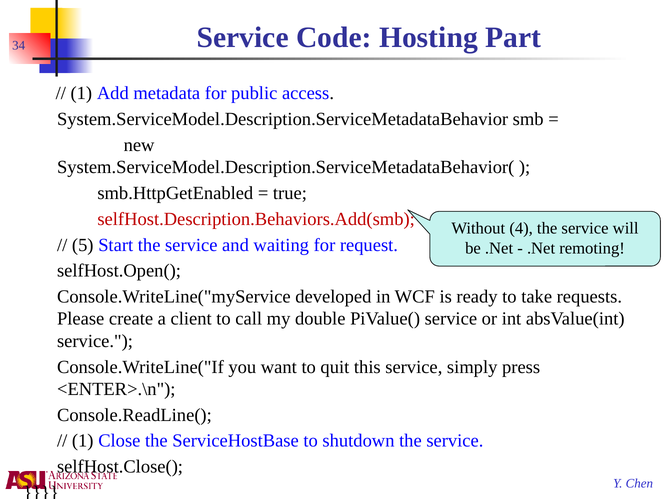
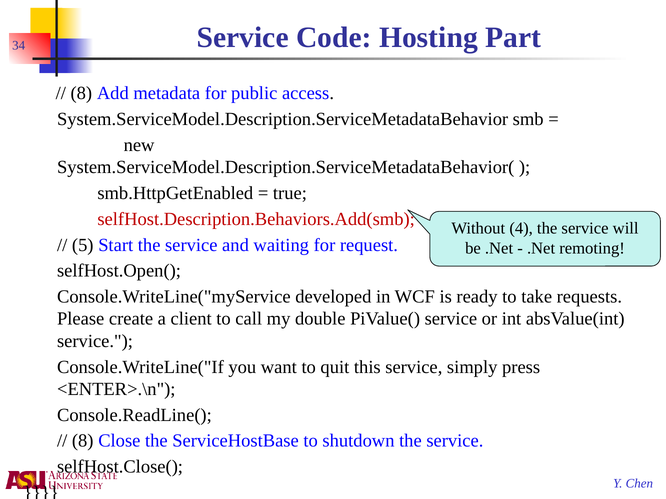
1 at (81, 93): 1 -> 8
1 at (83, 441): 1 -> 8
